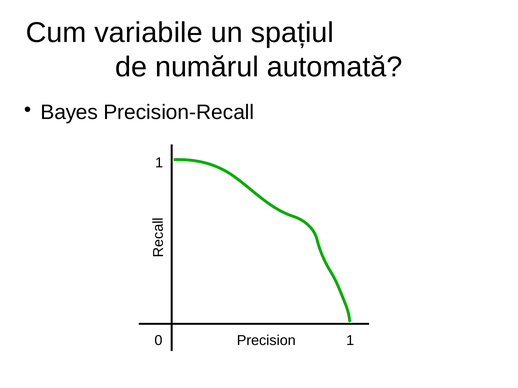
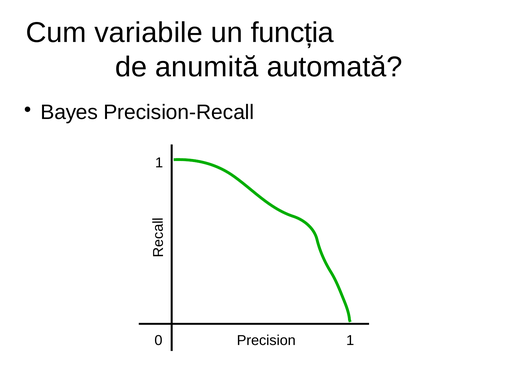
spațiul: spațiul -> funcția
numărul: numărul -> anumită
